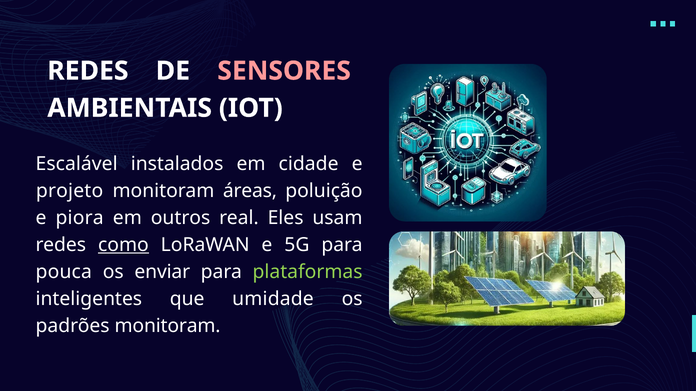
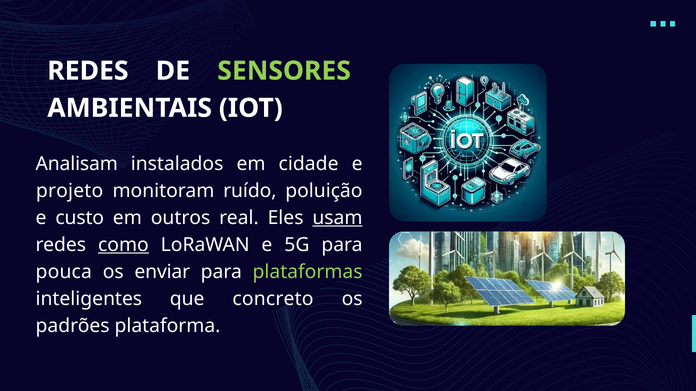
SENSORES colour: pink -> light green
Escalável: Escalável -> Analisam
áreas: áreas -> ruído
piora: piora -> custo
usam underline: none -> present
umidade: umidade -> concreto
padrões monitoram: monitoram -> plataforma
